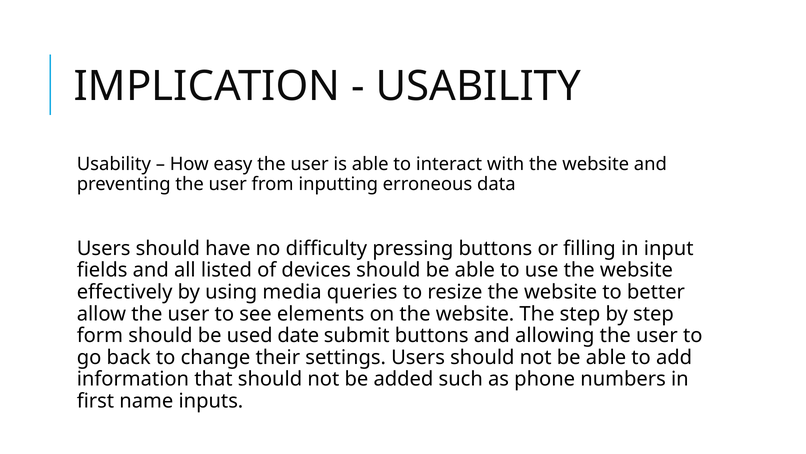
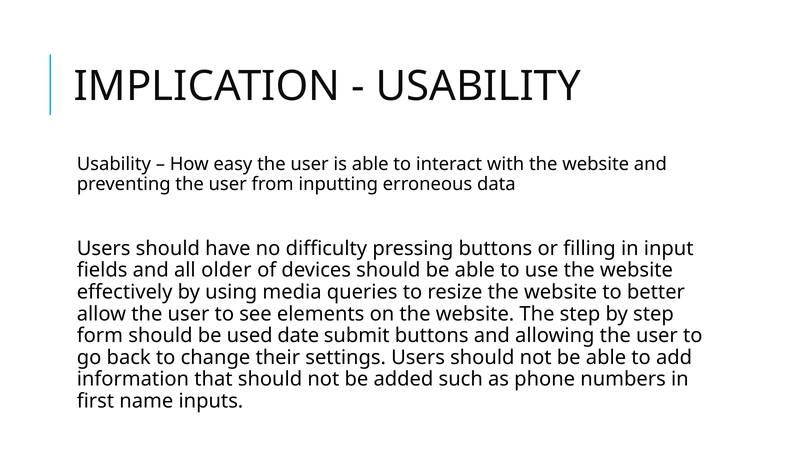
listed: listed -> older
